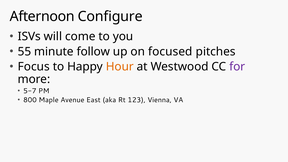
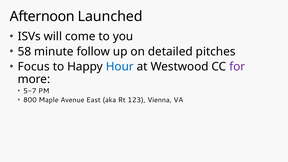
Configure: Configure -> Launched
55: 55 -> 58
focused: focused -> detailed
Hour colour: orange -> blue
